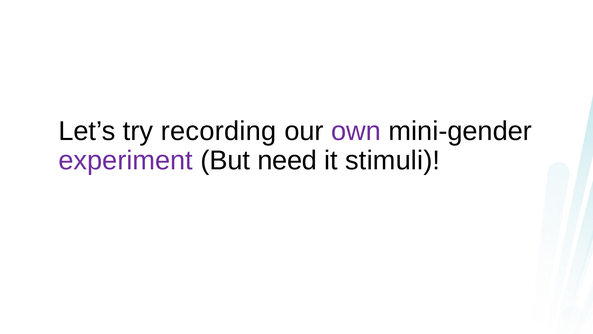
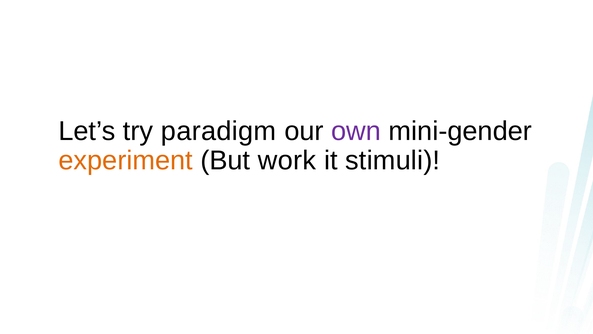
recording: recording -> paradigm
experiment colour: purple -> orange
need: need -> work
